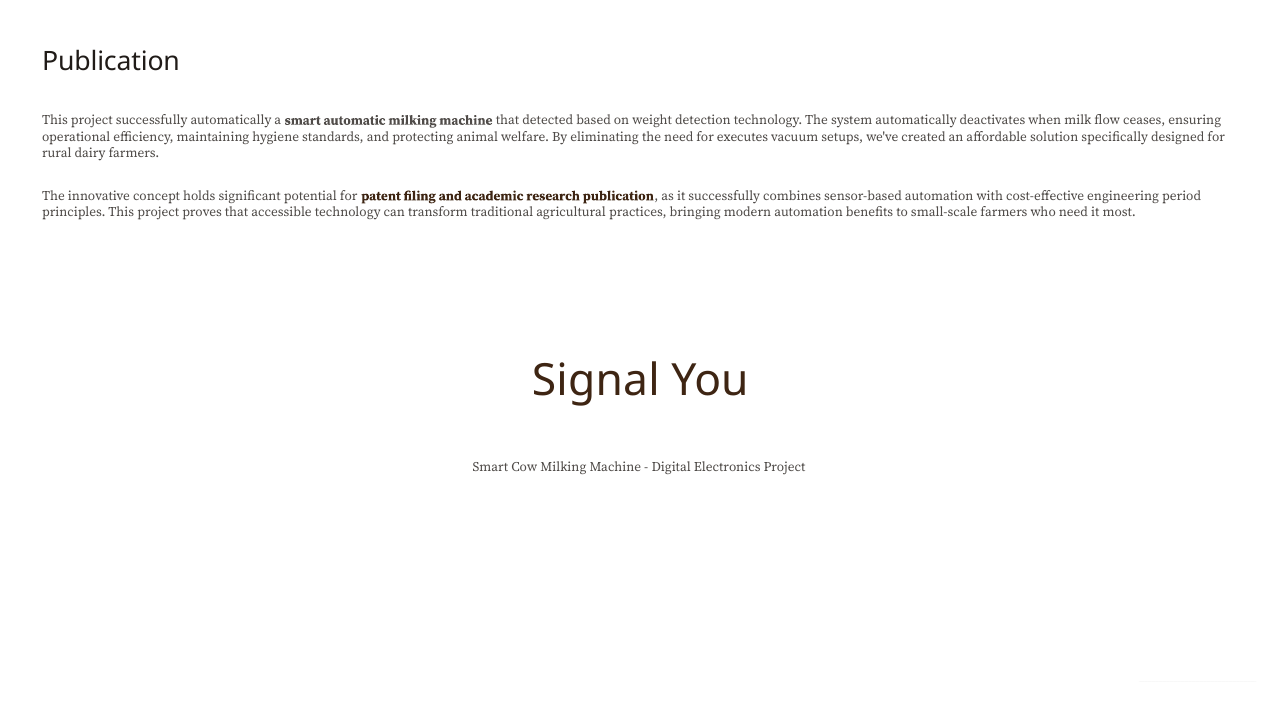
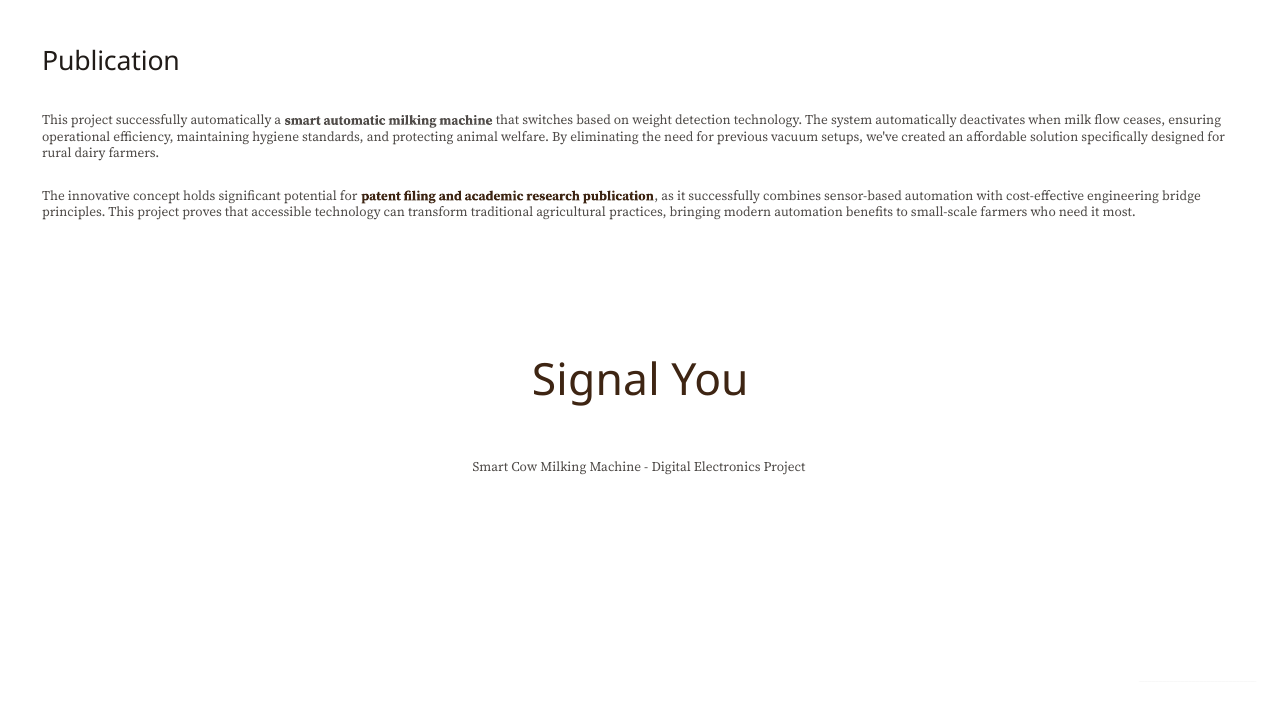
detected: detected -> switches
executes: executes -> previous
period: period -> bridge
